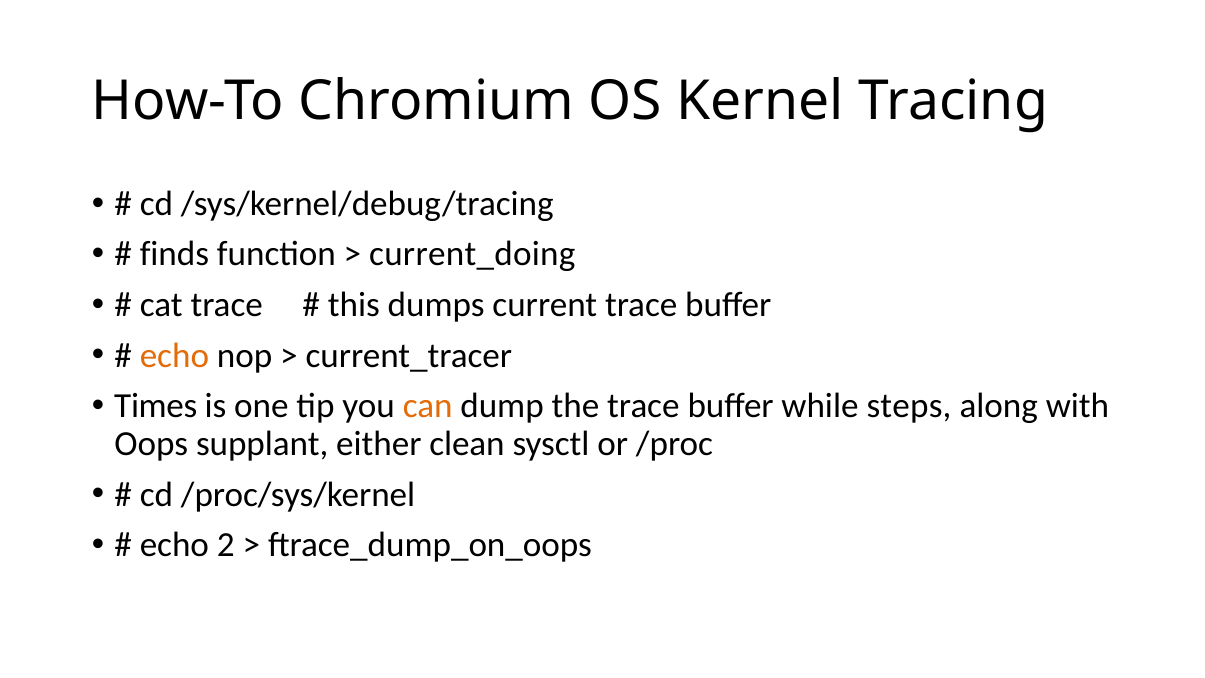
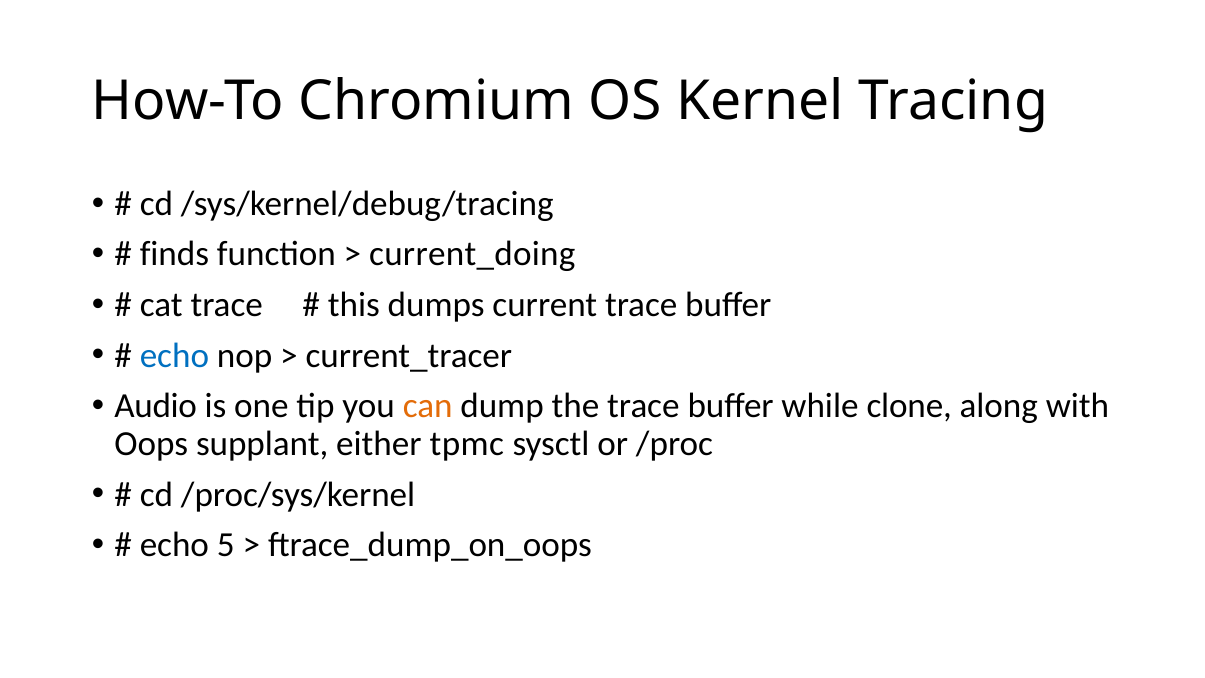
echo at (174, 355) colour: orange -> blue
Times: Times -> Audio
steps: steps -> clone
clean: clean -> tpmc
2: 2 -> 5
